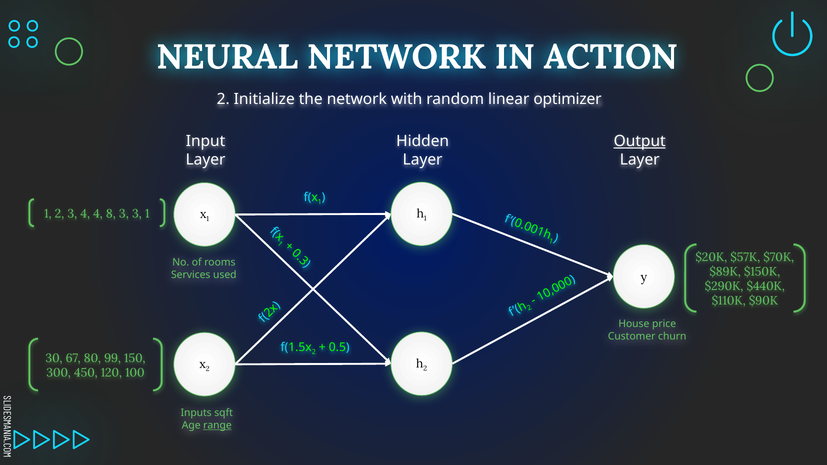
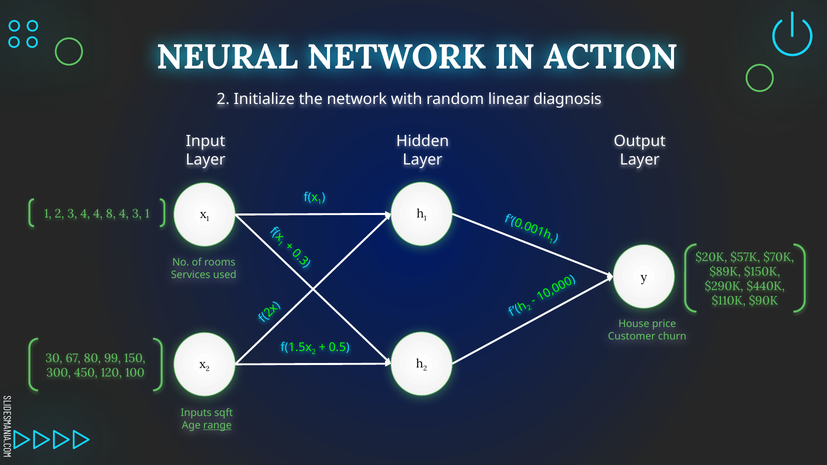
optimizer: optimizer -> diagnosis
Output underline: present -> none
8 3: 3 -> 4
